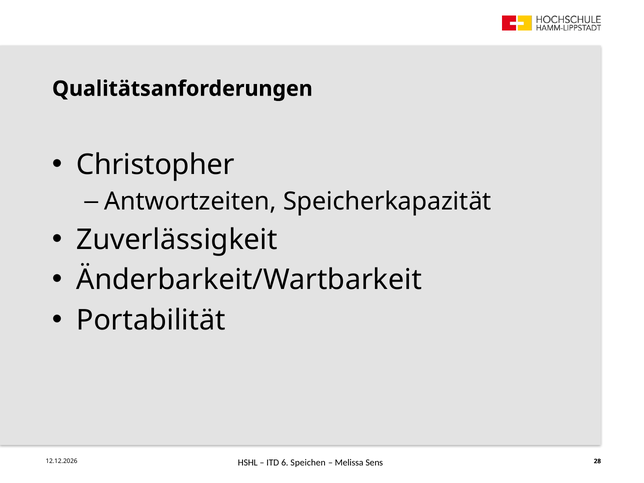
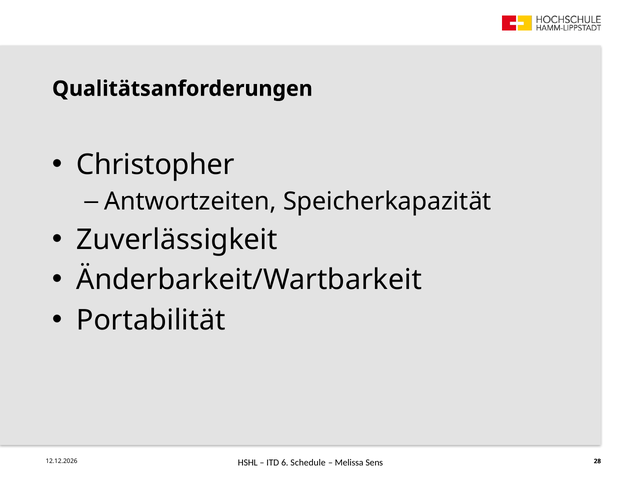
Speichen: Speichen -> Schedule
